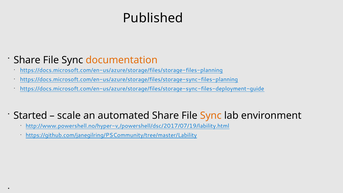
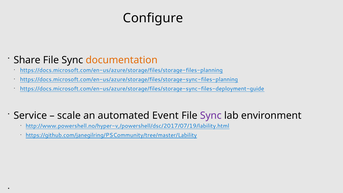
Published: Published -> Configure
Started: Started -> Service
automated Share: Share -> Event
Sync at (211, 116) colour: orange -> purple
